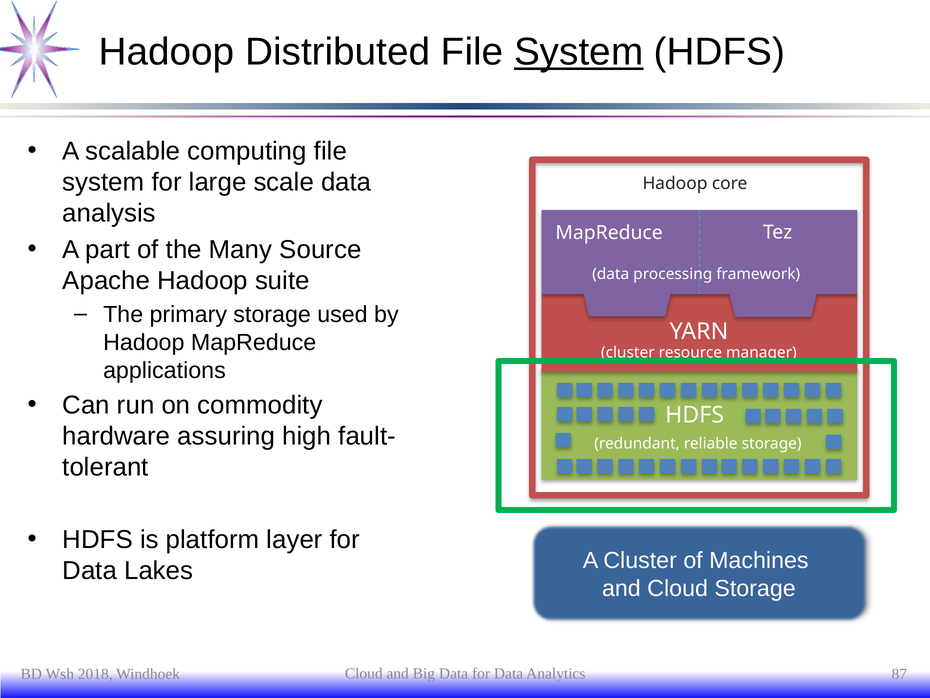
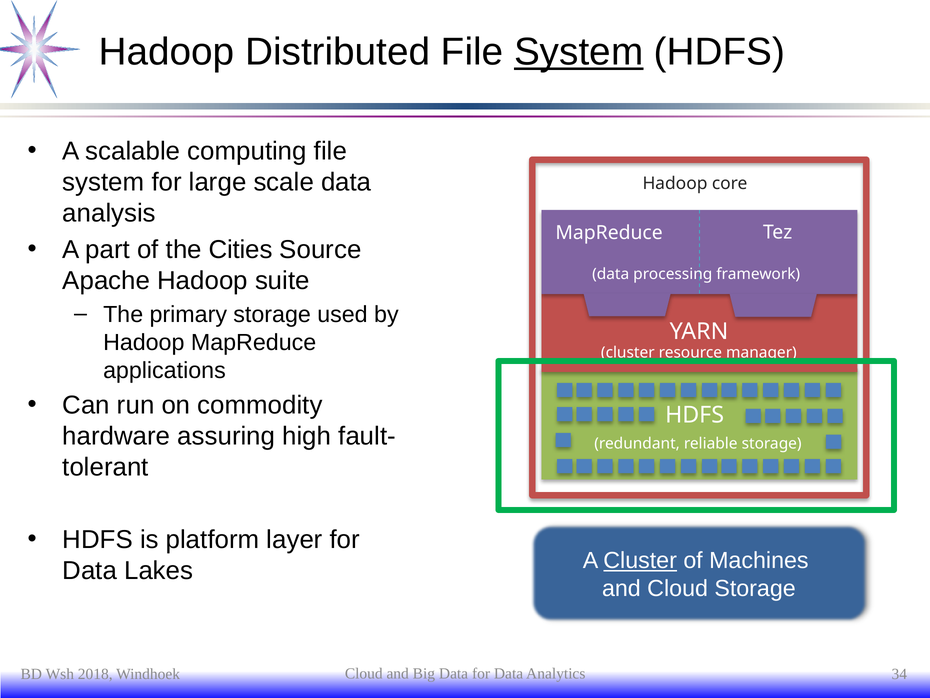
Many: Many -> Cities
Cluster at (640, 560) underline: none -> present
87: 87 -> 34
